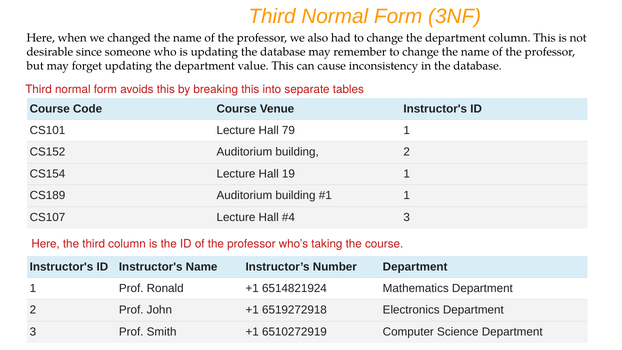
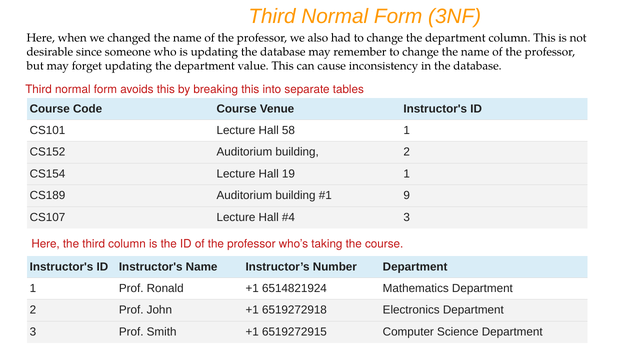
79: 79 -> 58
1 at (407, 195): 1 -> 9
6510272919: 6510272919 -> 6519272915
